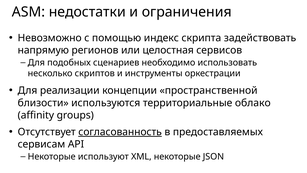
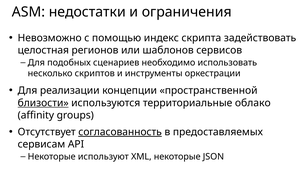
напрямую: напрямую -> целостная
целостная: целостная -> шаблонов
близости underline: none -> present
